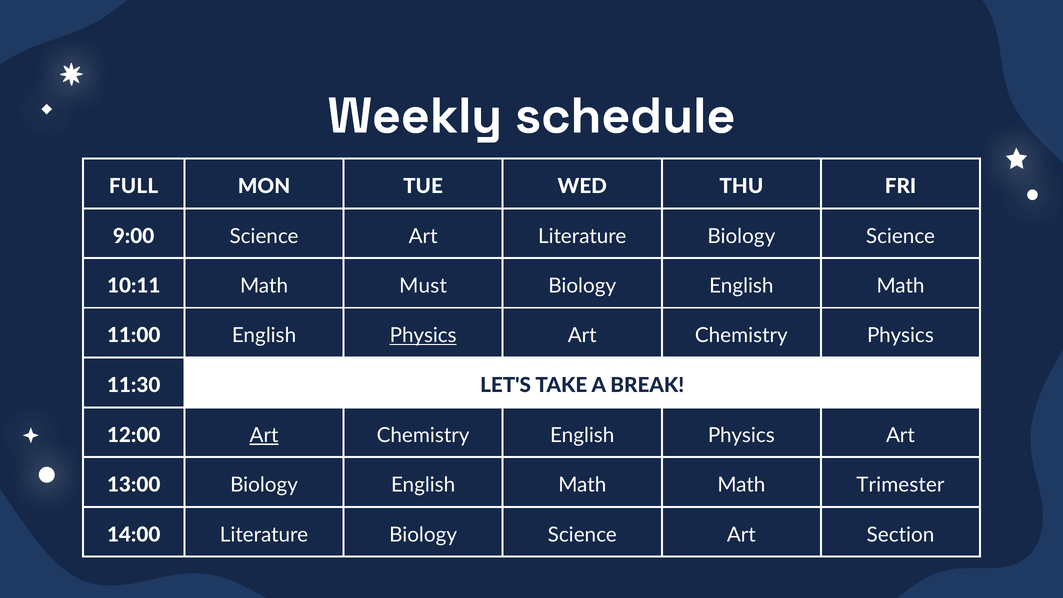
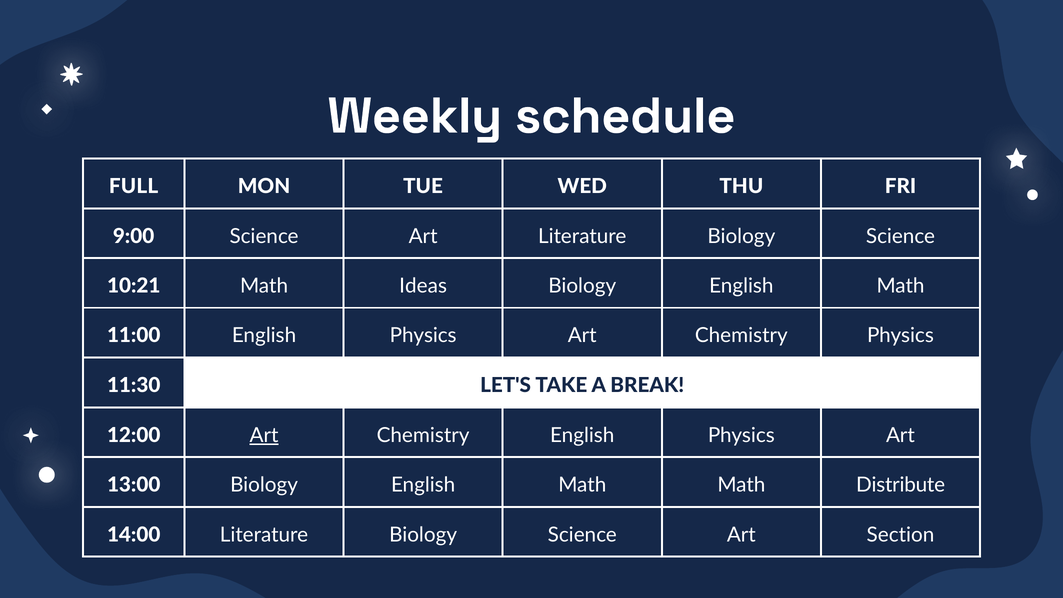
10:11: 10:11 -> 10:21
Must: Must -> Ideas
Physics at (423, 336) underline: present -> none
Trimester: Trimester -> Distribute
